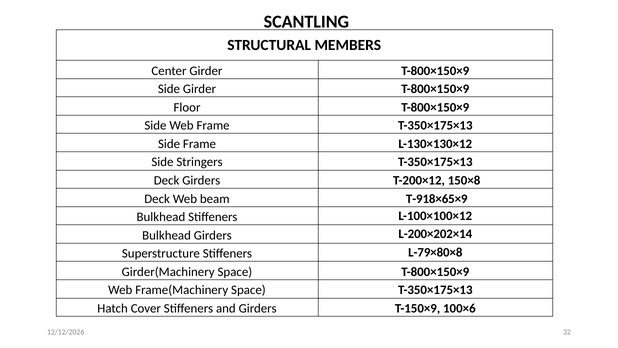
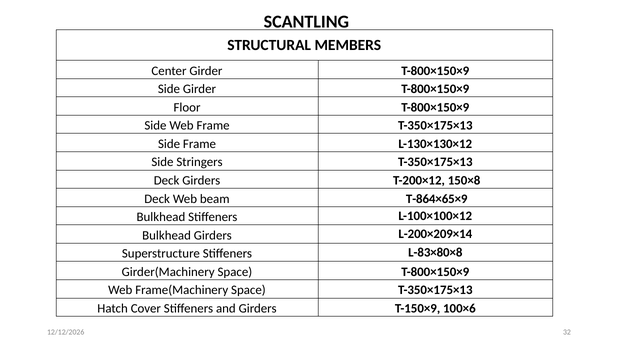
T-918×65×9: T-918×65×9 -> T-864×65×9
L-200×202×14: L-200×202×14 -> L-200×209×14
L-79×80×8: L-79×80×8 -> L-83×80×8
